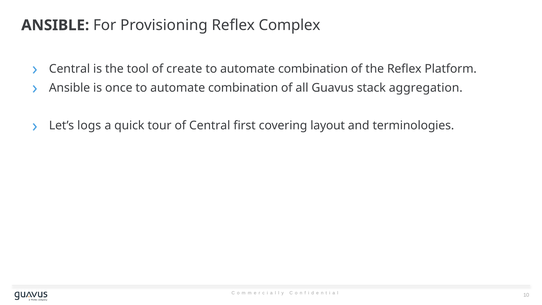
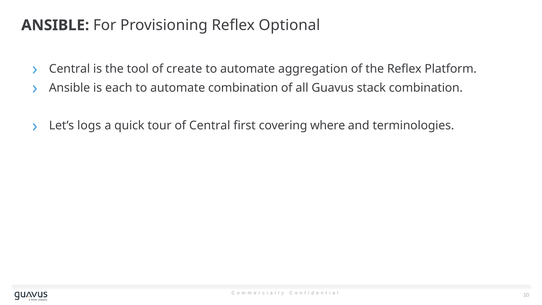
Complex: Complex -> Optional
combination at (313, 69): combination -> aggregation
once: once -> each
stack aggregation: aggregation -> combination
layout: layout -> where
